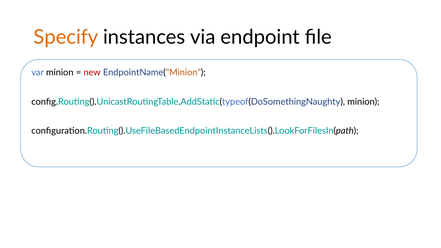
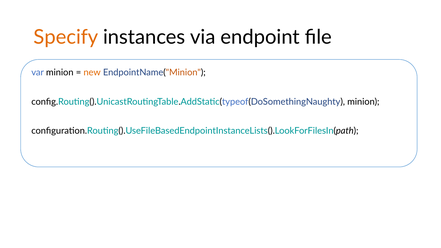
new colour: red -> orange
